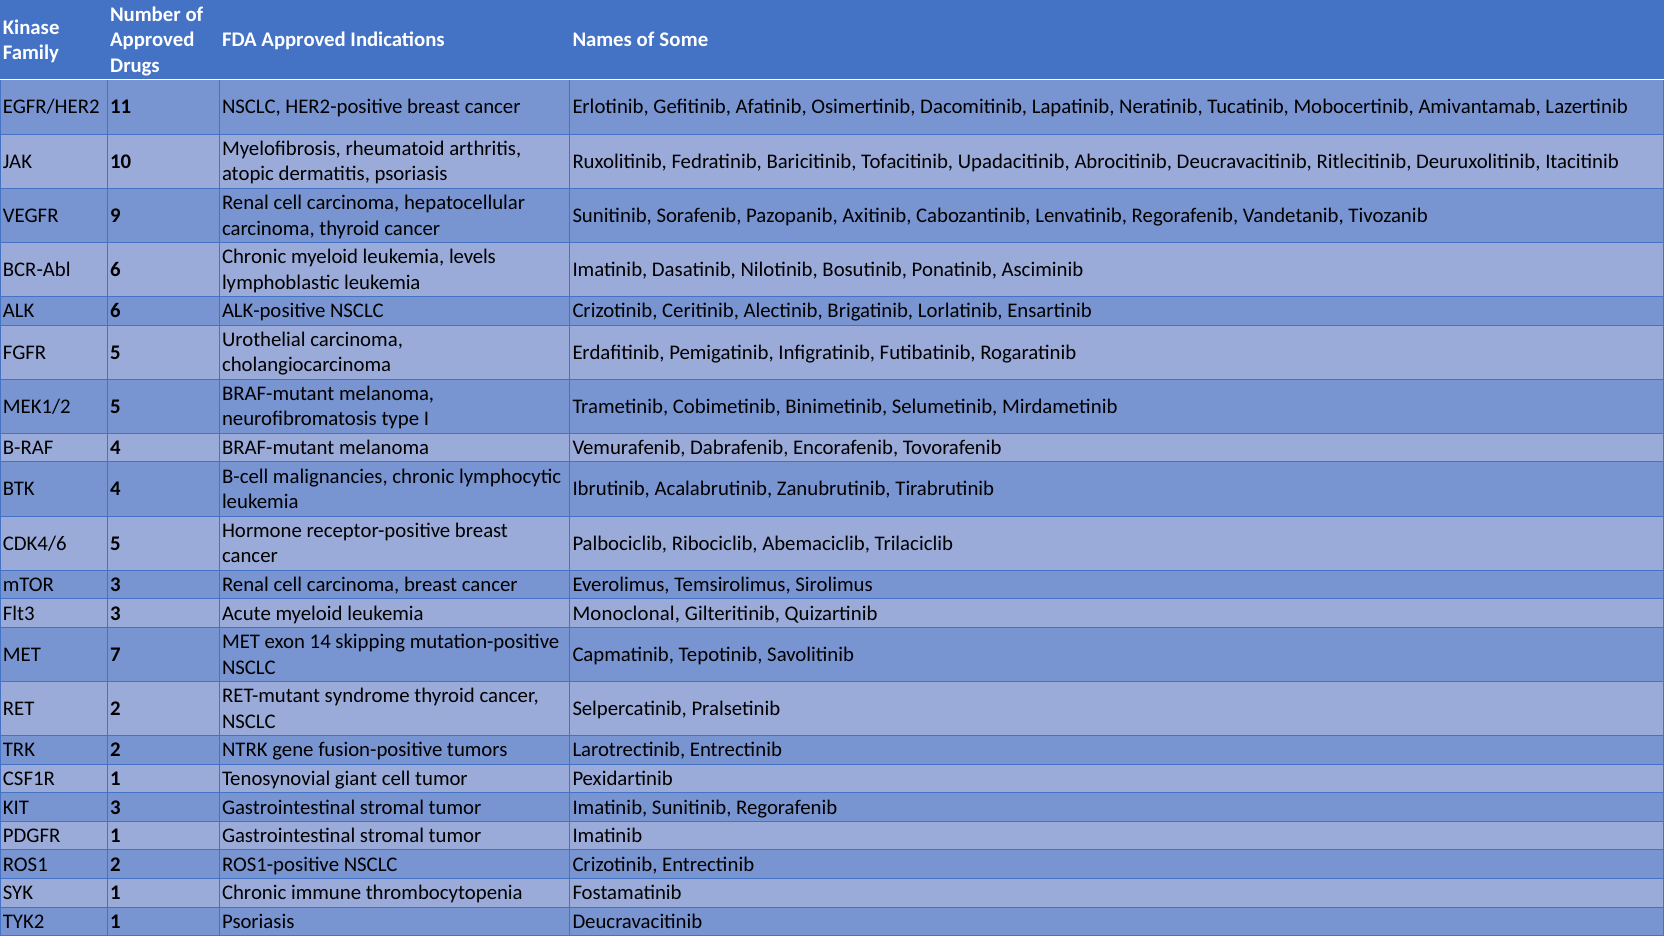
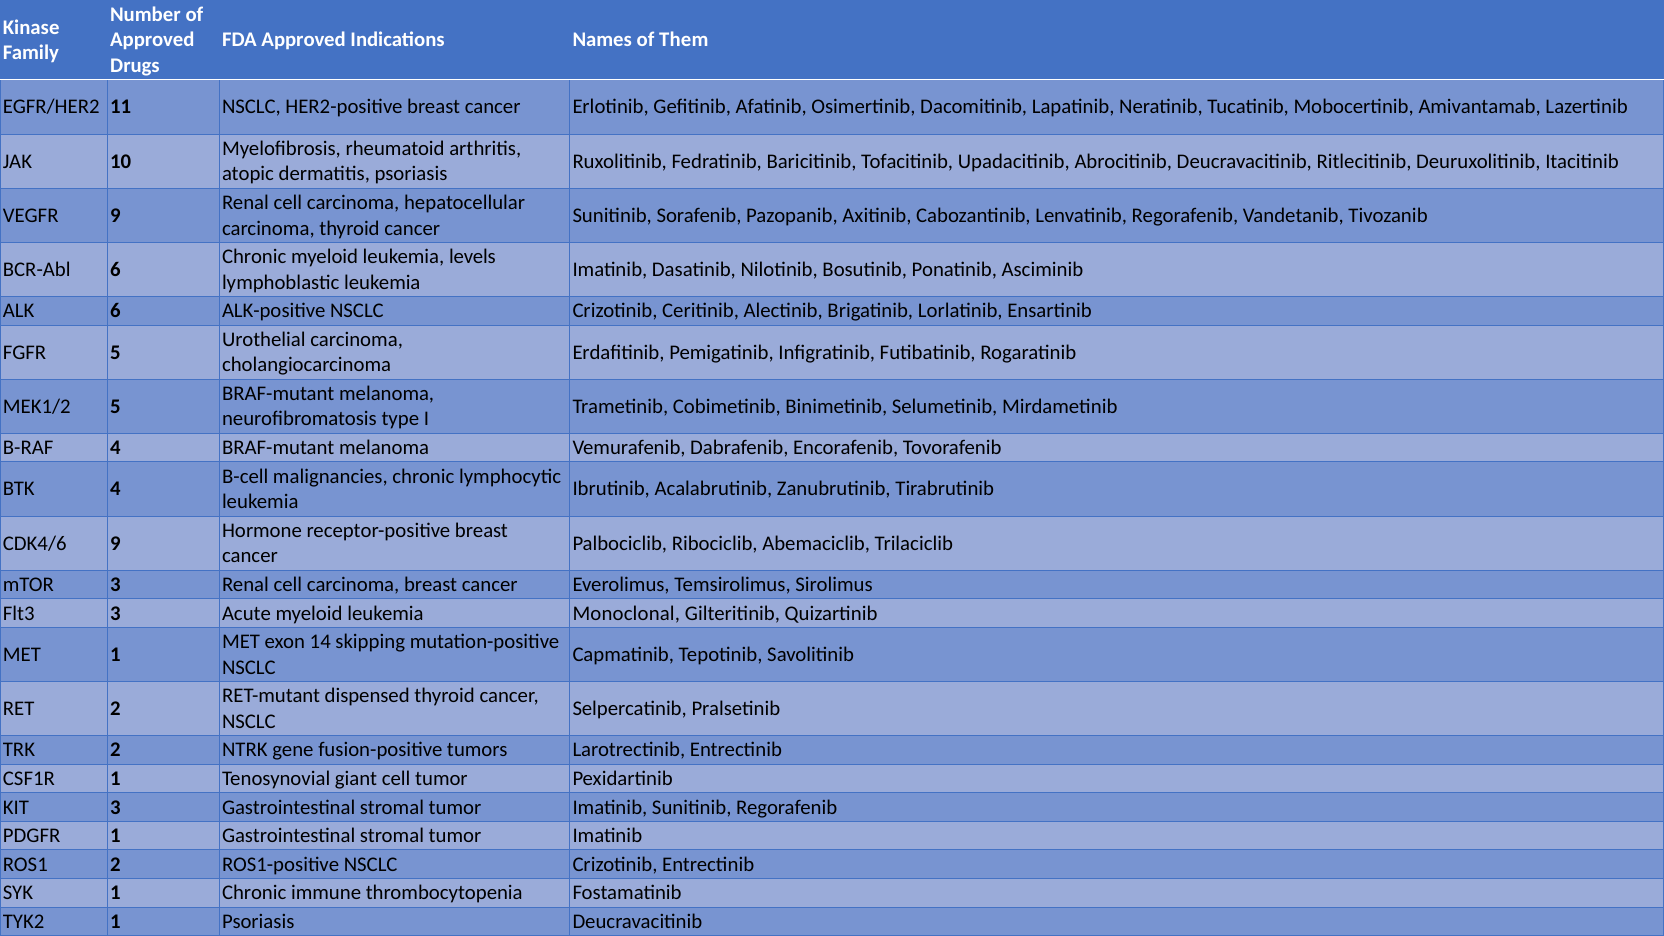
Some: Some -> Them
CDK4/6 5: 5 -> 9
MET 7: 7 -> 1
syndrome: syndrome -> dispensed
